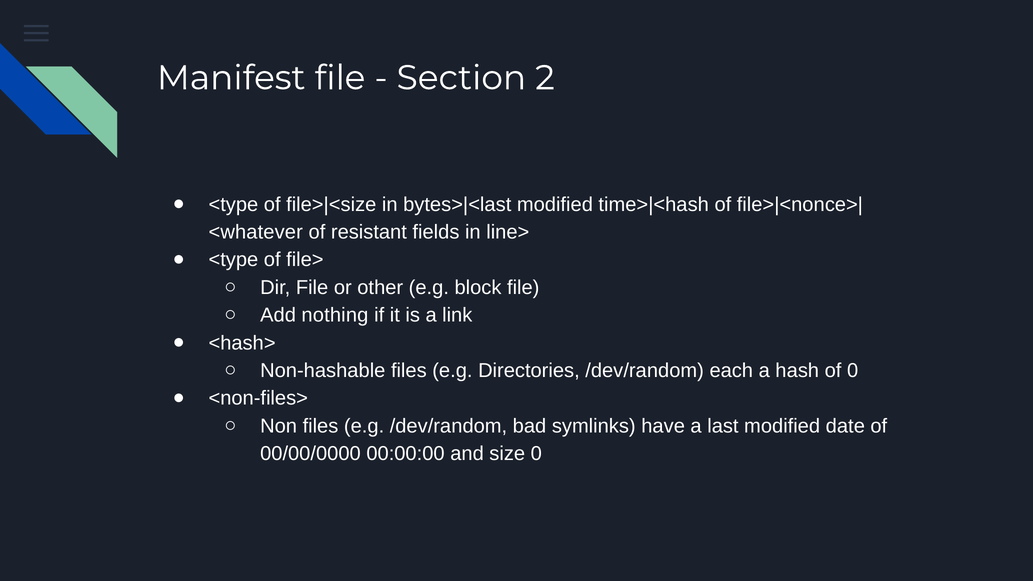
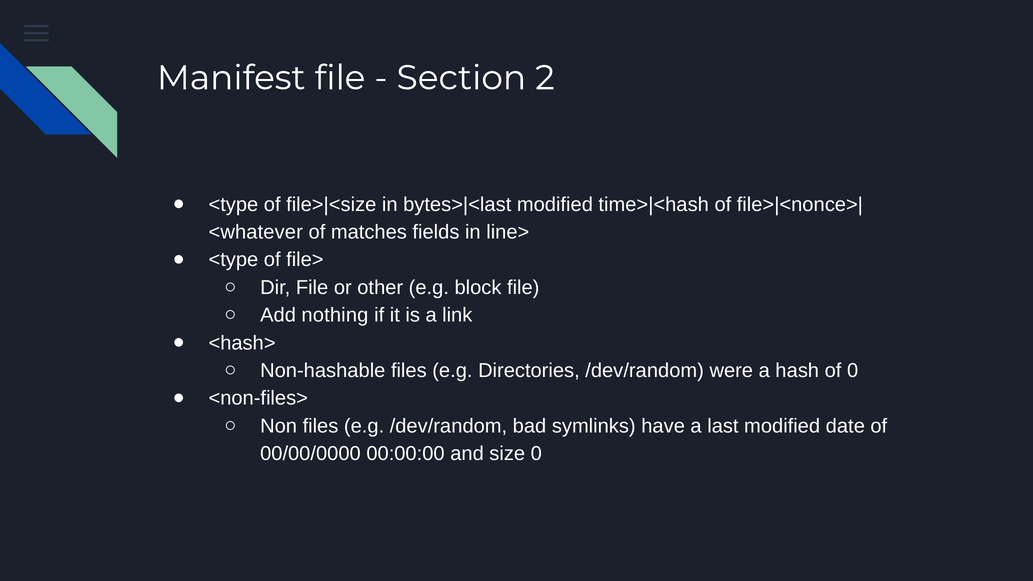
resistant: resistant -> matches
each: each -> were
